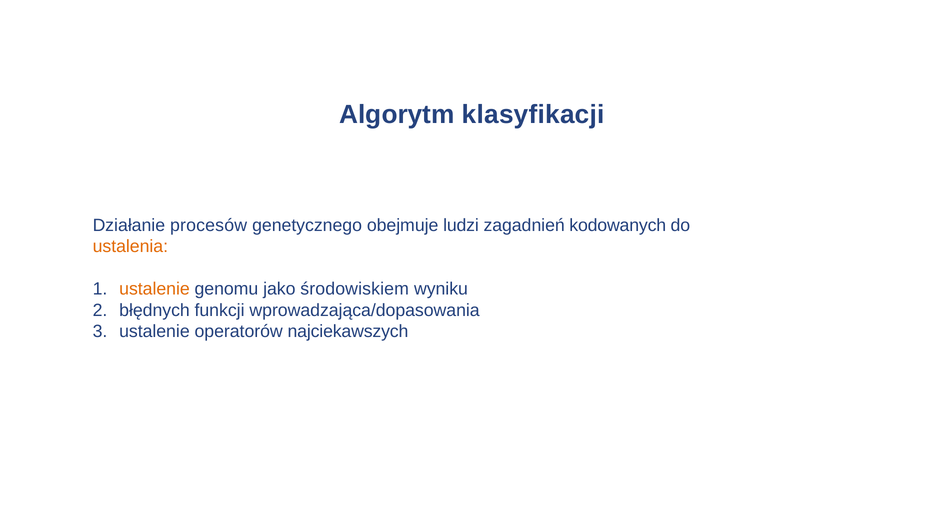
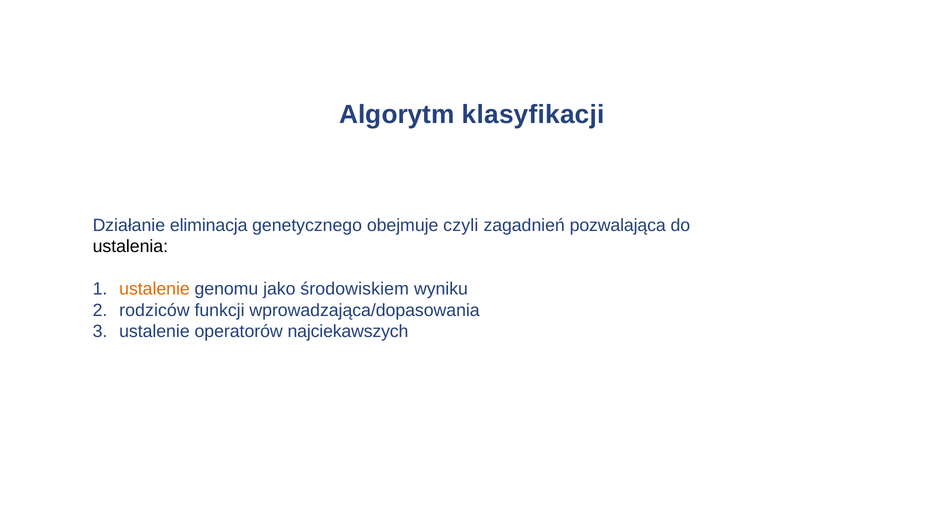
procesów: procesów -> eliminacja
ludzi: ludzi -> czyli
kodowanych: kodowanych -> pozwalająca
ustalenia colour: orange -> black
błędnych: błędnych -> rodziców
